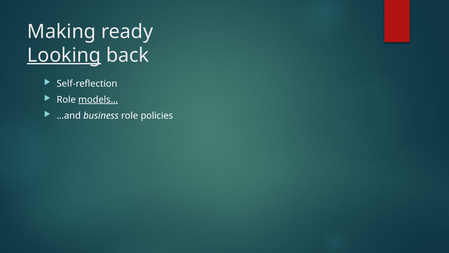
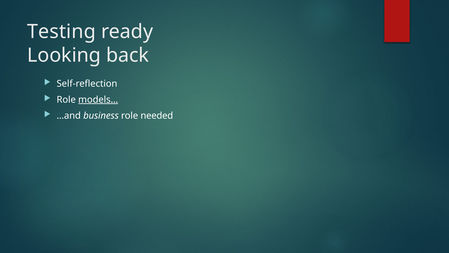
Making: Making -> Testing
Looking underline: present -> none
policies: policies -> needed
